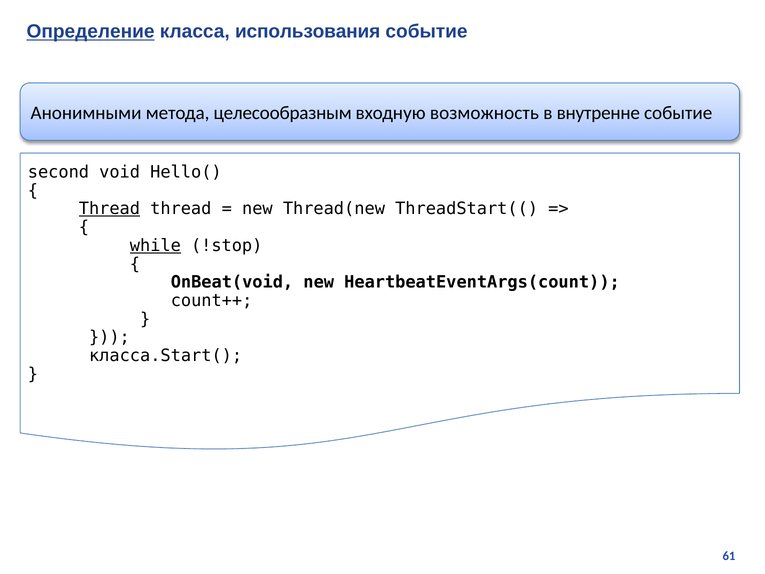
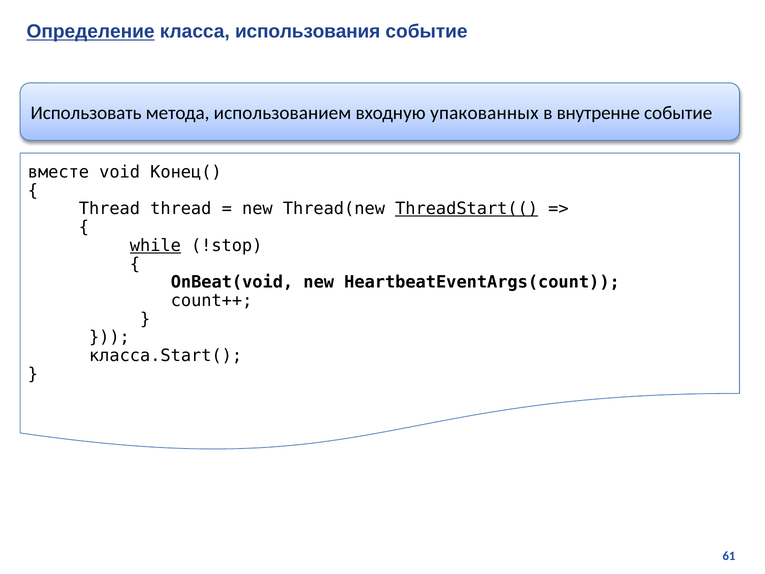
Анонимными: Анонимными -> Использовать
целесообразным: целесообразным -> использованием
возможность: возможность -> упакованных
second: second -> вместе
Hello(: Hello( -> Конец(
Thread at (109, 209) underline: present -> none
ThreadStart(( underline: none -> present
